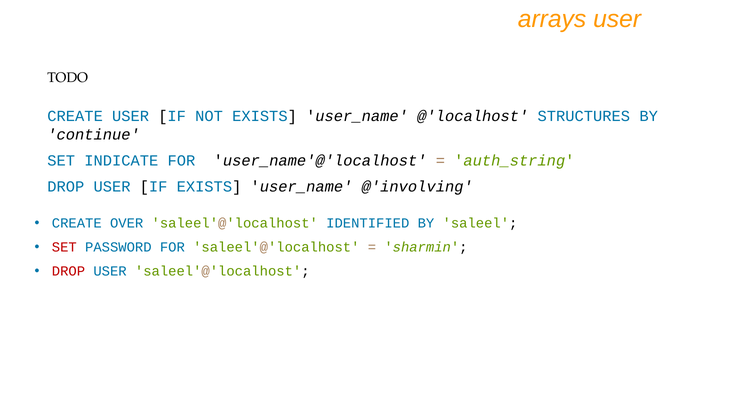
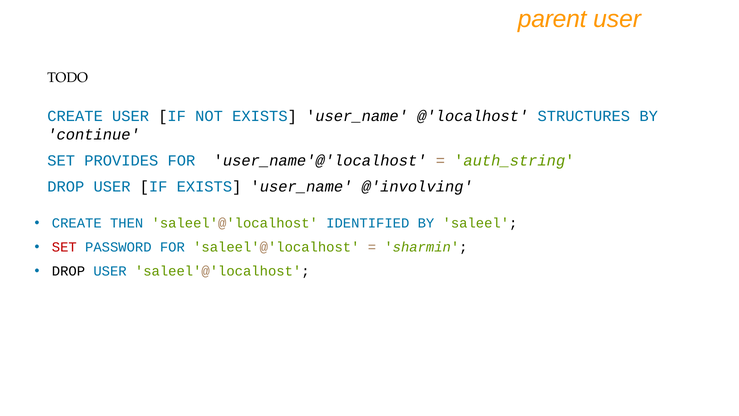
arrays: arrays -> parent
INDICATE: INDICATE -> PROVIDES
OVER: OVER -> THEN
DROP at (68, 271) colour: red -> black
